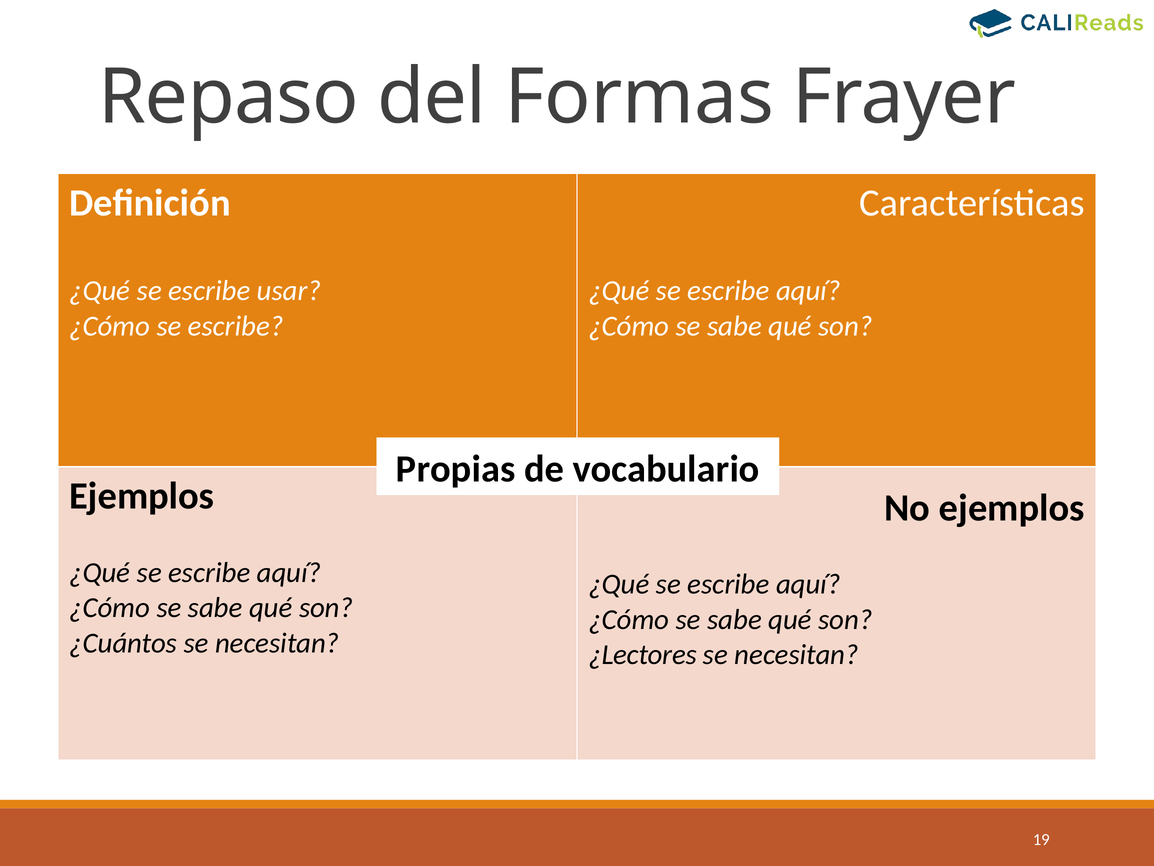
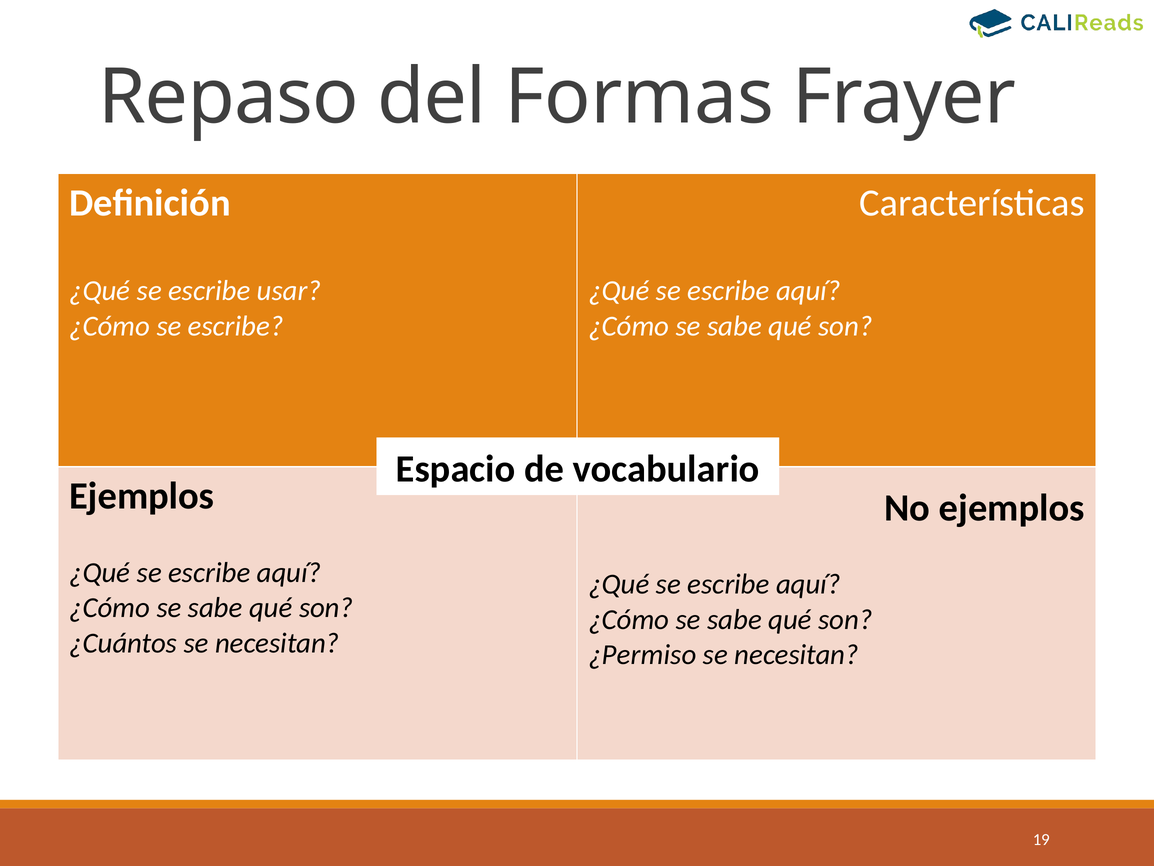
Propias: Propias -> Espacio
¿Lectores: ¿Lectores -> ¿Permiso
